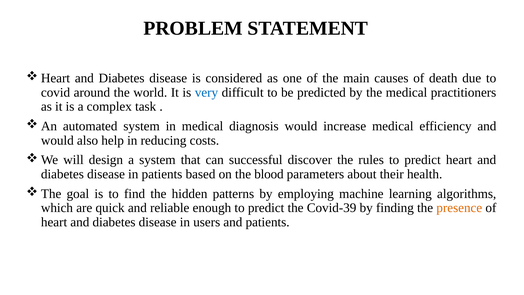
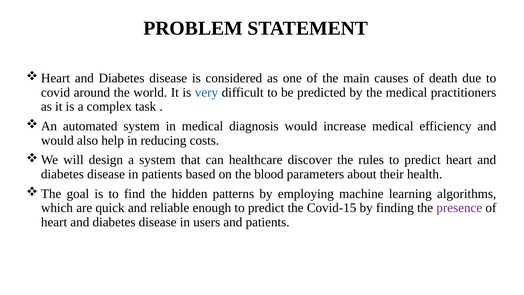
successful: successful -> healthcare
Covid-39: Covid-39 -> Covid-15
presence colour: orange -> purple
